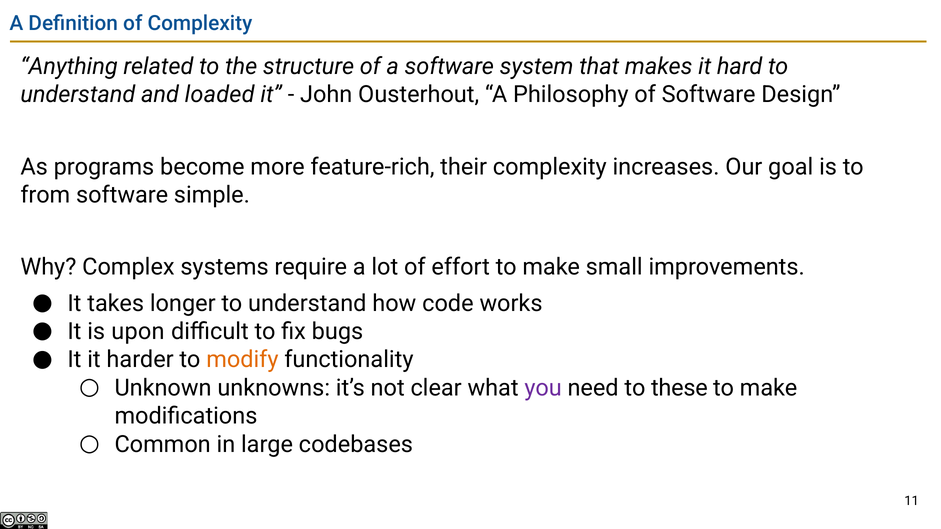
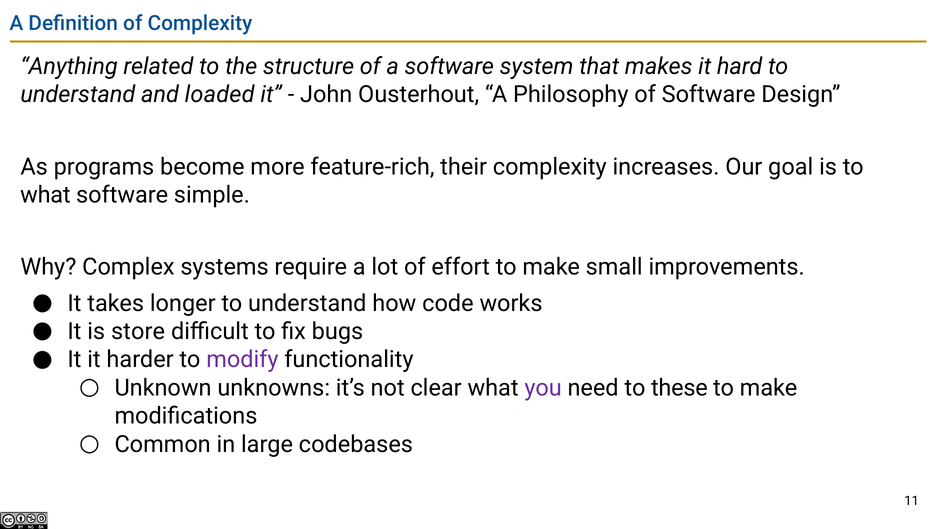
from at (45, 195): from -> what
upon: upon -> store
modify colour: orange -> purple
